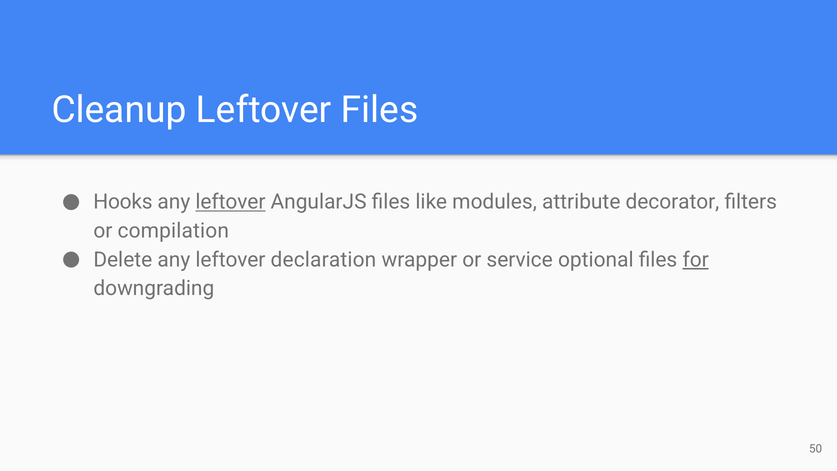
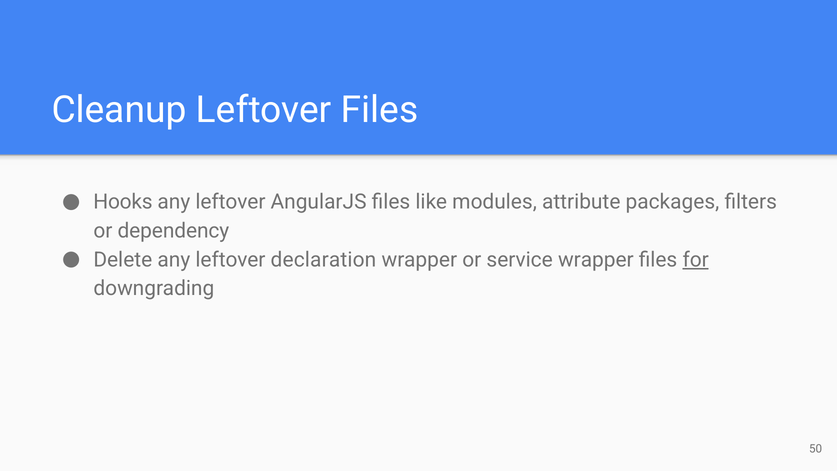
leftover at (230, 202) underline: present -> none
decorator: decorator -> packages
compilation: compilation -> dependency
service optional: optional -> wrapper
